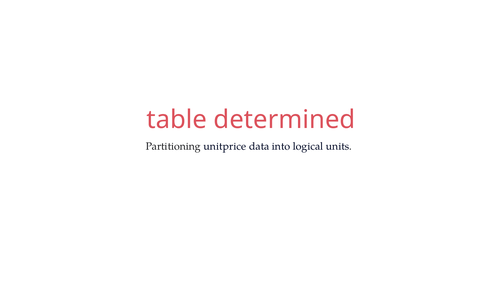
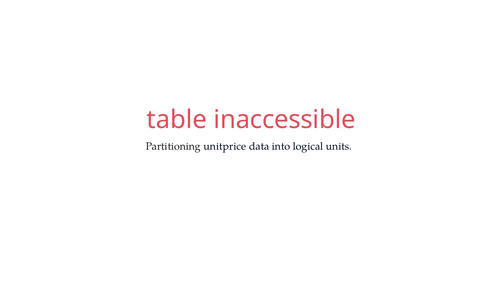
determined: determined -> inaccessible
